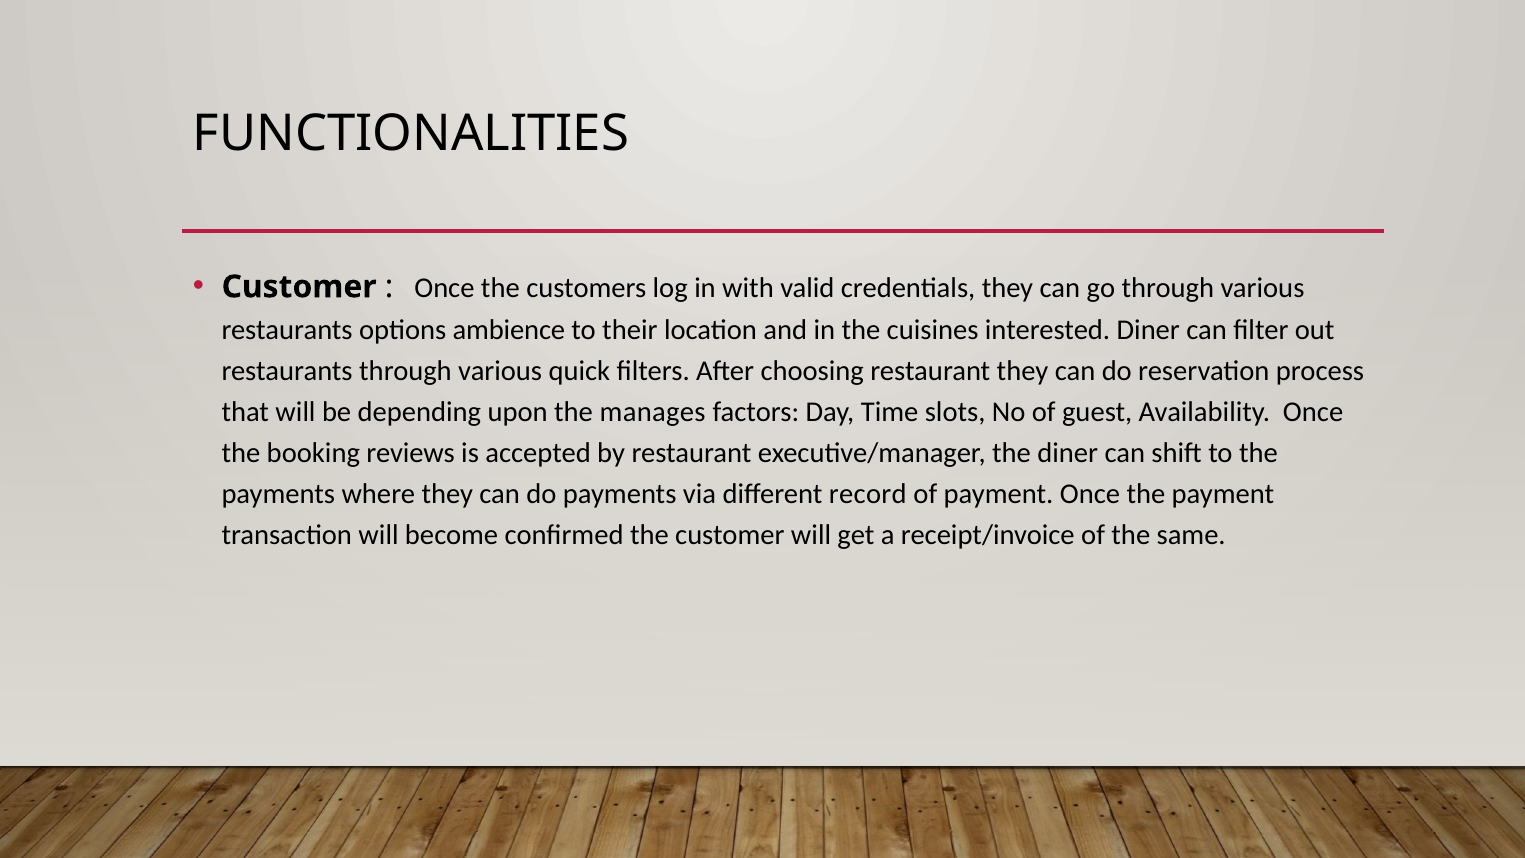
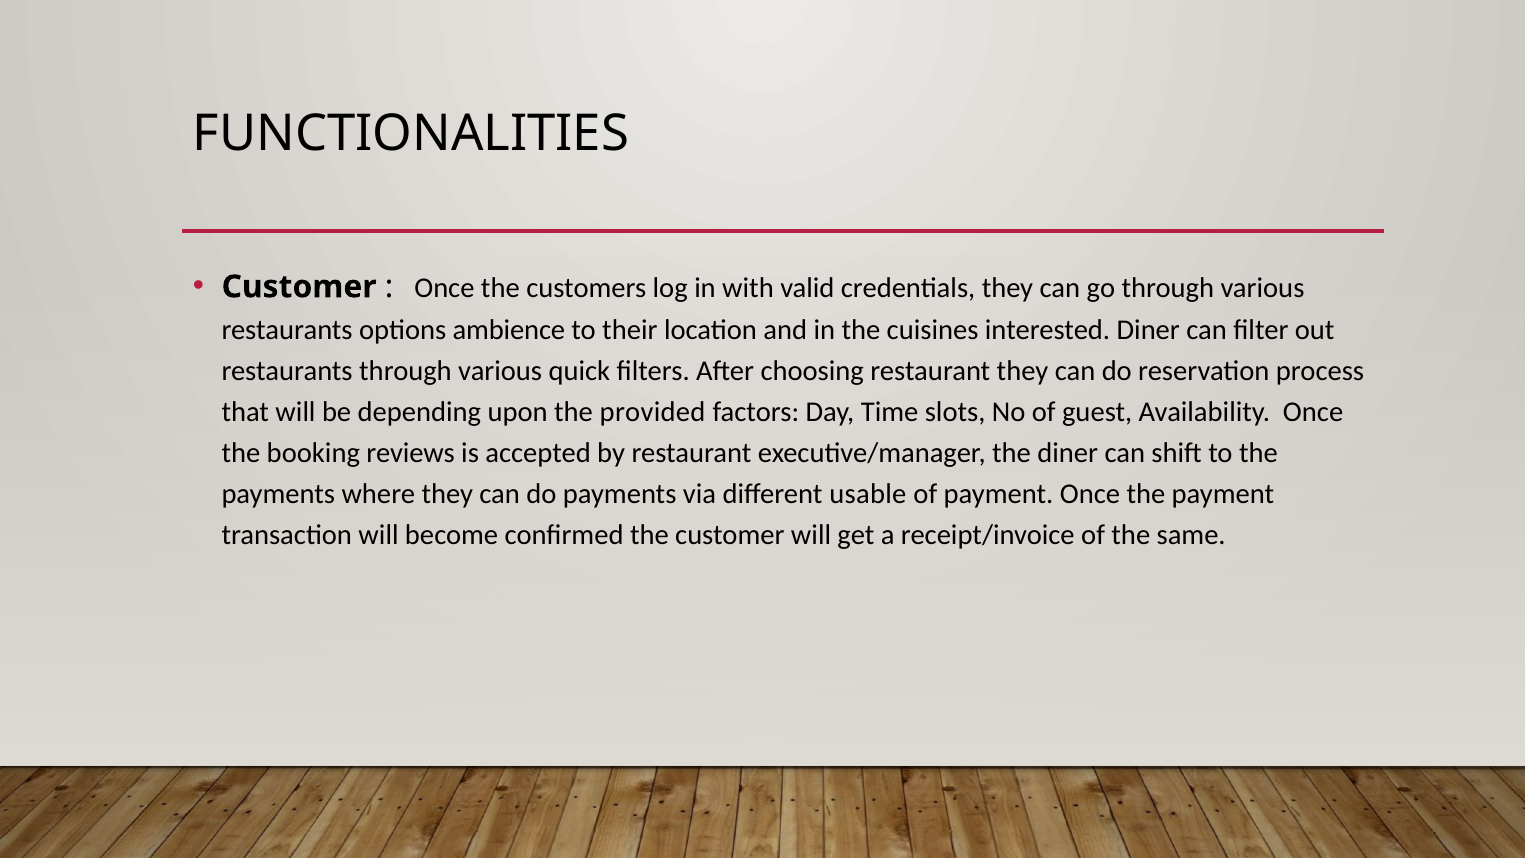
manages: manages -> provided
record: record -> usable
